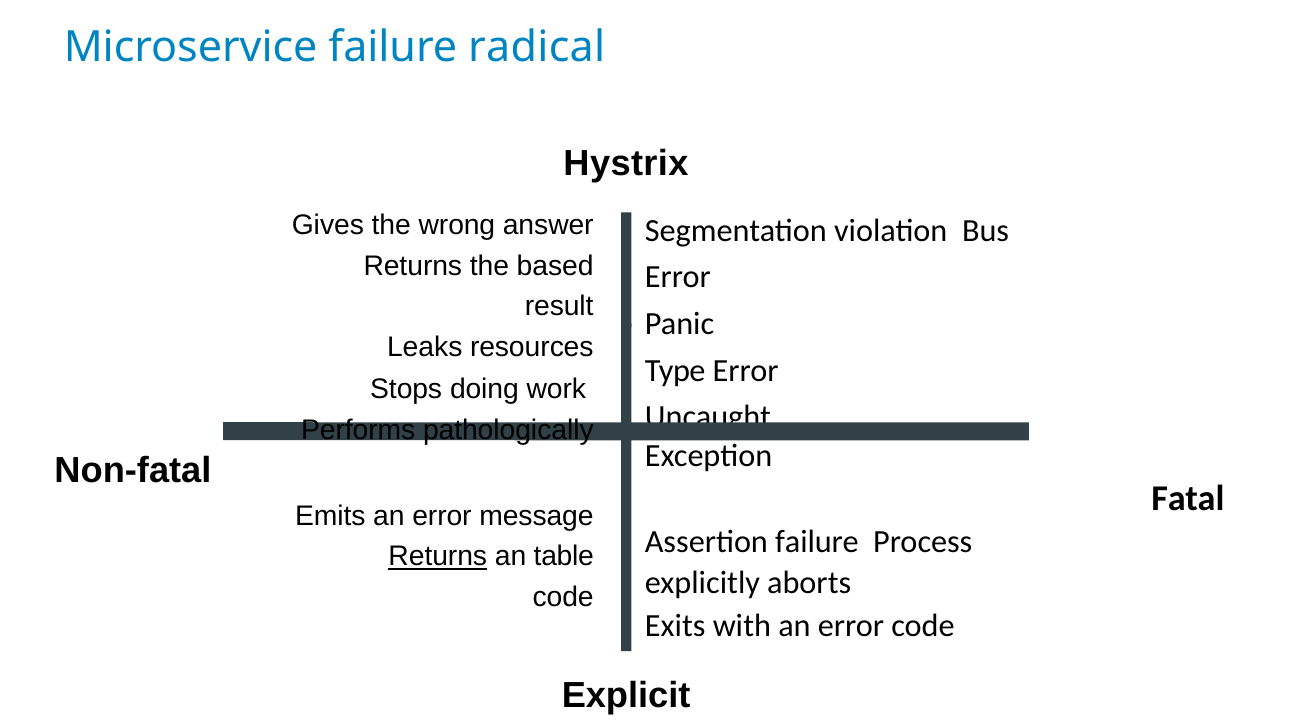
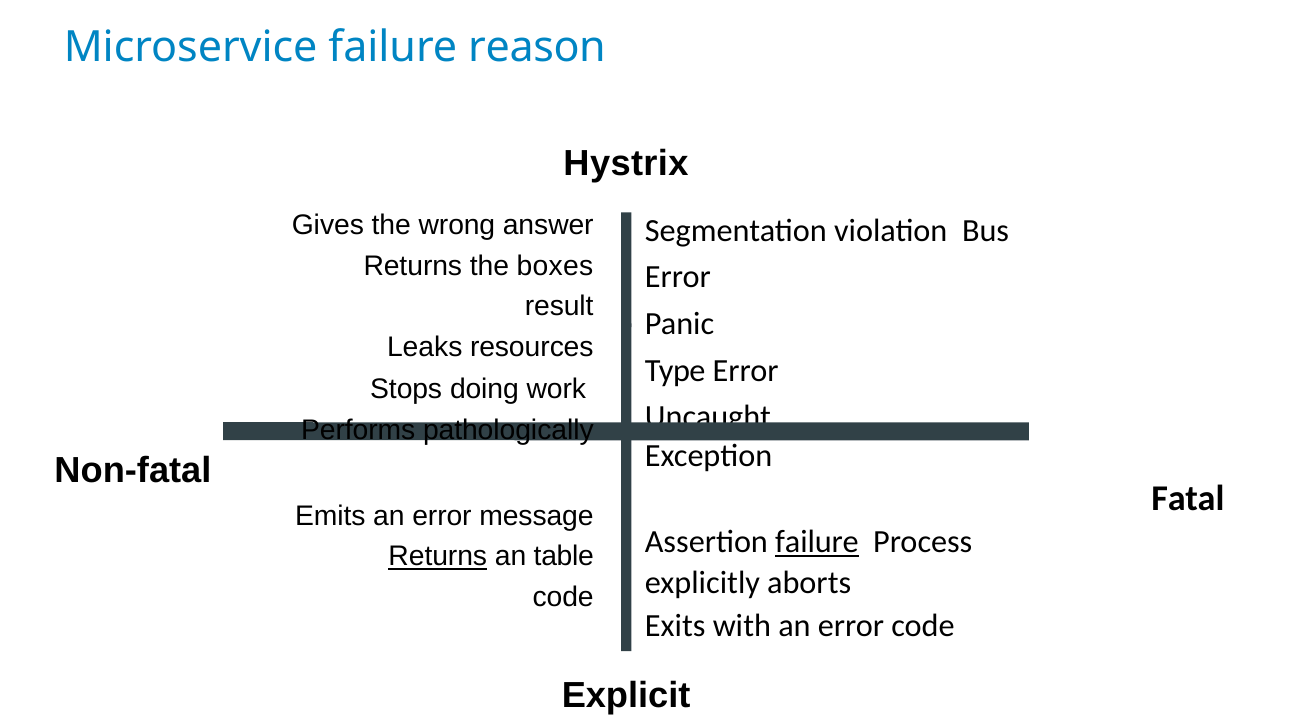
radical: radical -> reason
based: based -> boxes
failure at (817, 542) underline: none -> present
